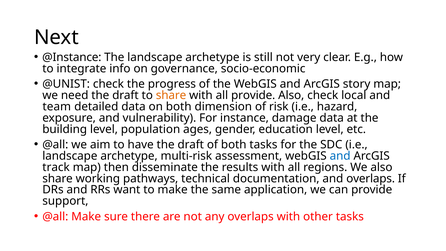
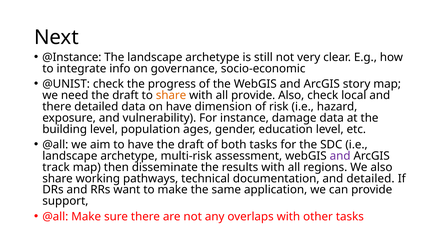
team at (57, 107): team -> there
on both: both -> have
and at (340, 156) colour: blue -> purple
and overlaps: overlaps -> detailed
